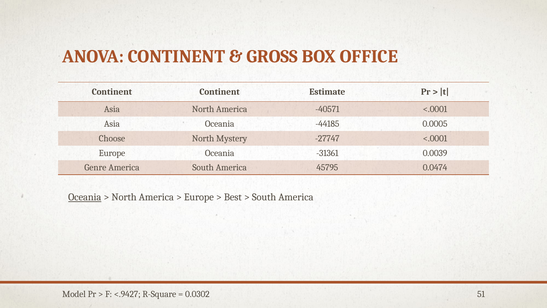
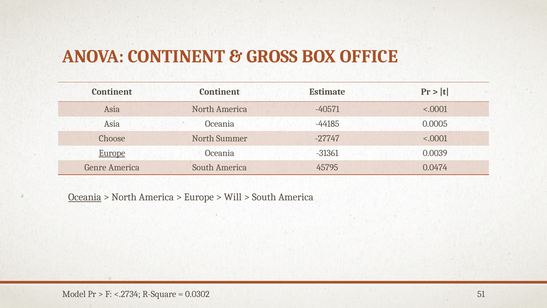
Mystery: Mystery -> Summer
Europe at (112, 153) underline: none -> present
Best: Best -> Will
<.9427: <.9427 -> <.2734
